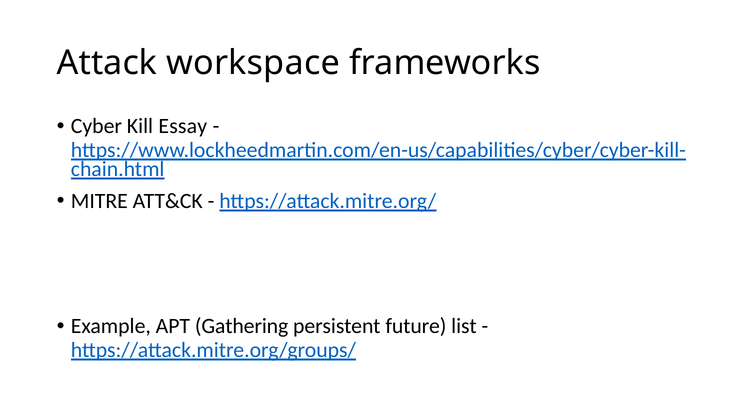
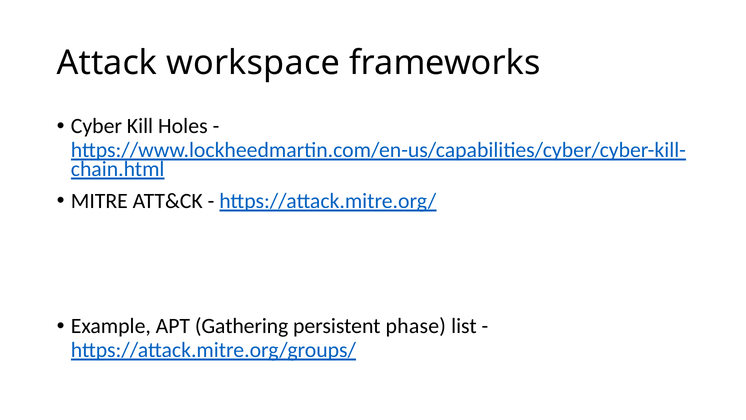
Essay: Essay -> Holes
future: future -> phase
